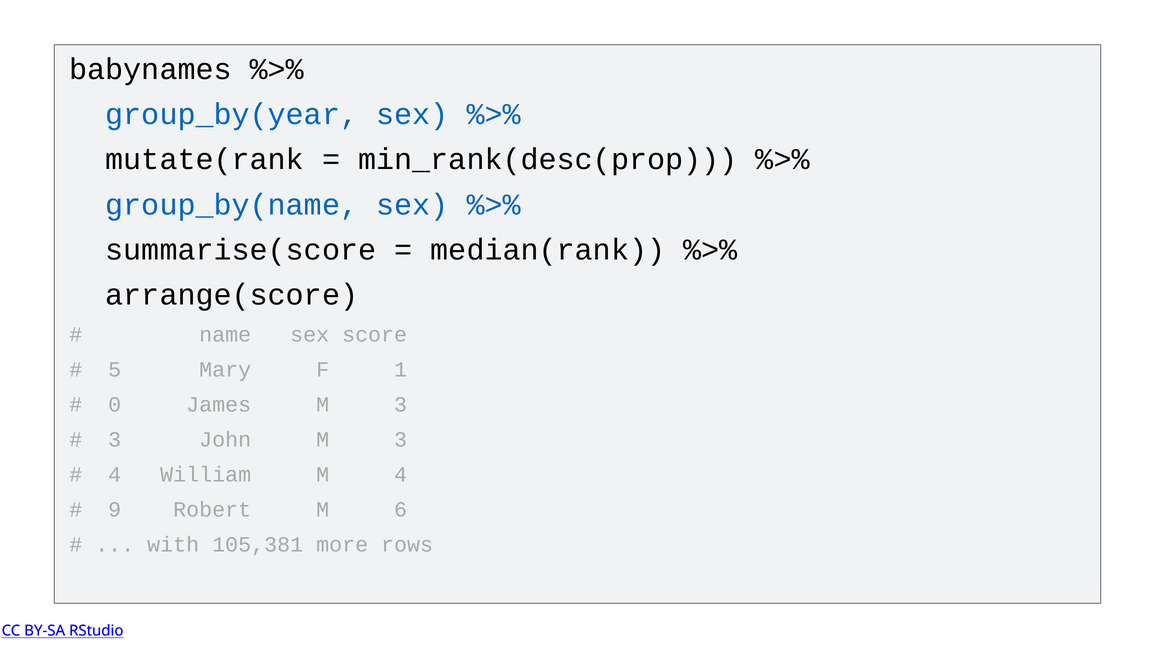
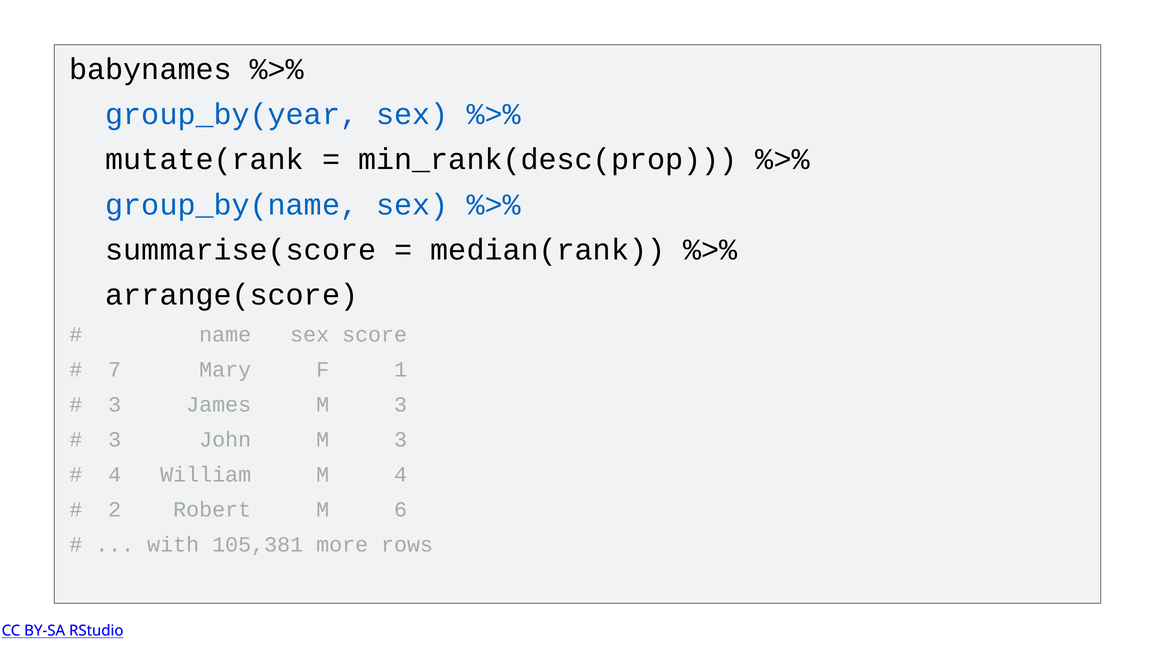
5: 5 -> 7
0 at (115, 404): 0 -> 3
9: 9 -> 2
